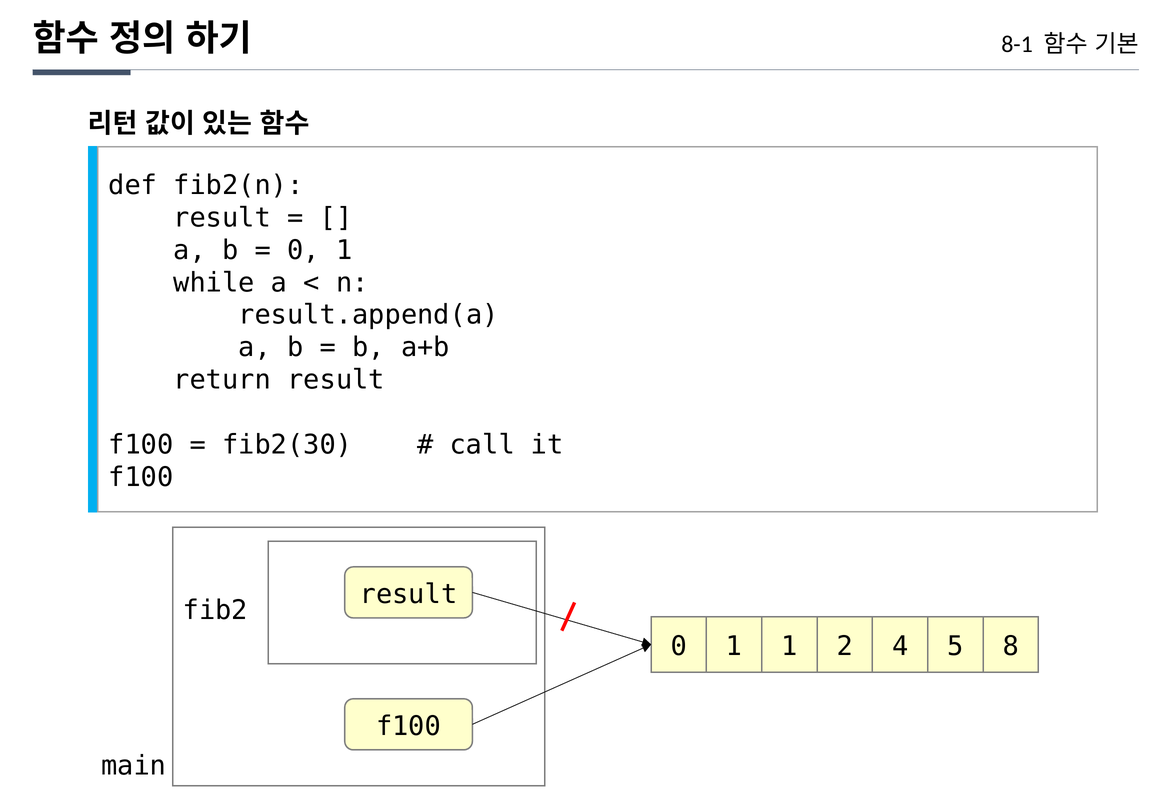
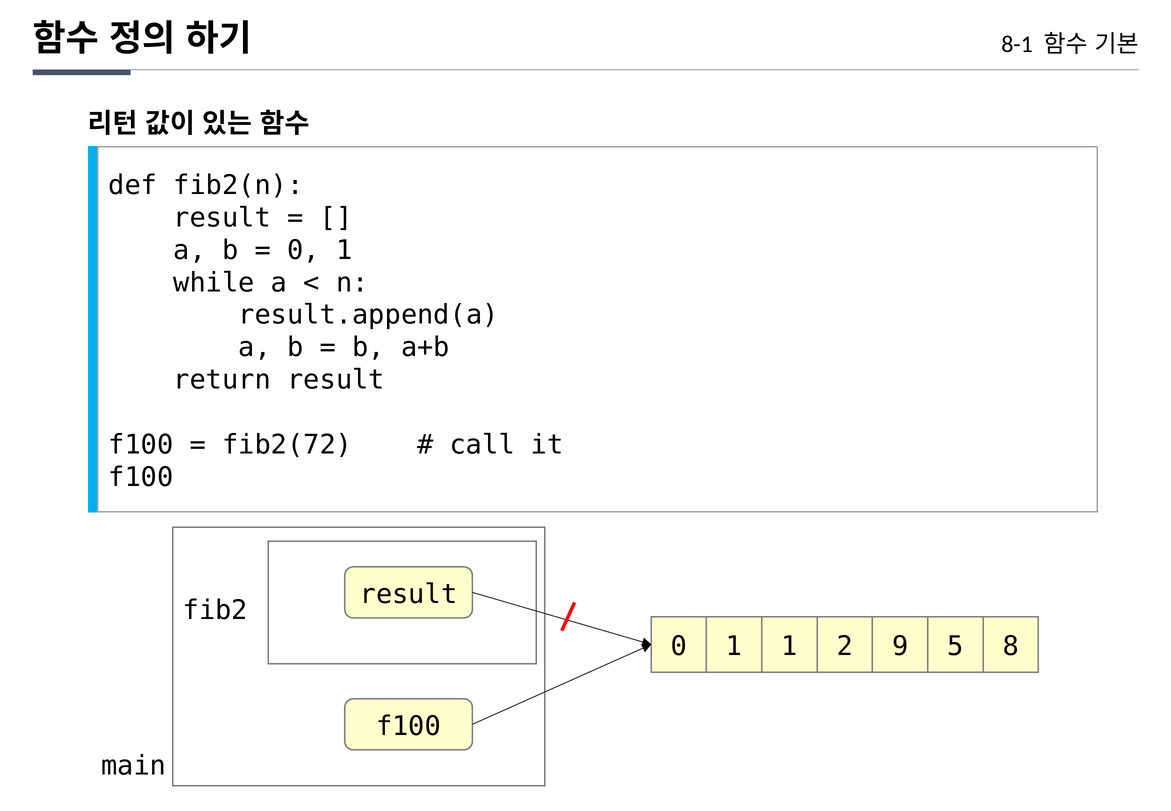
fib2(30: fib2(30 -> fib2(72
4: 4 -> 9
